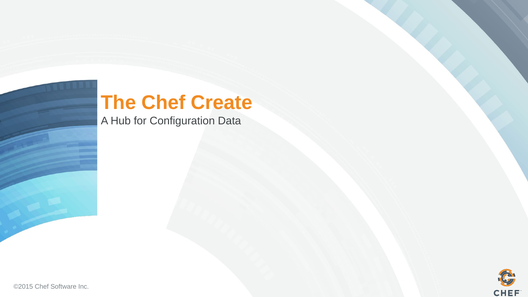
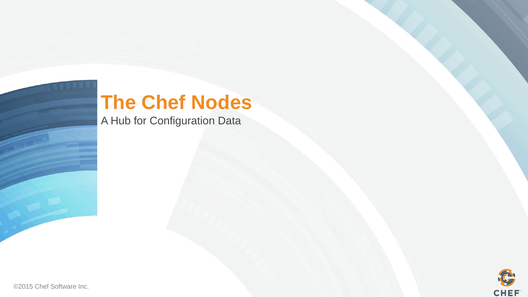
Create: Create -> Nodes
